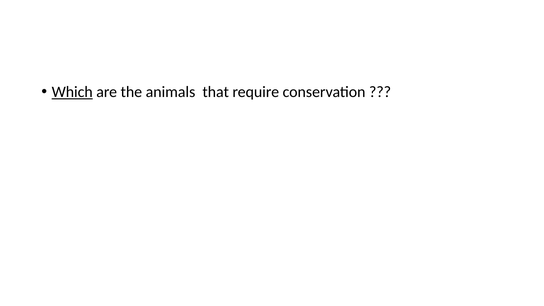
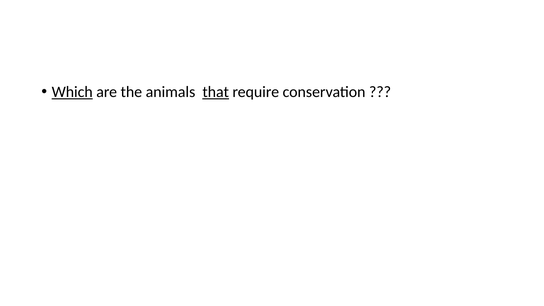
that underline: none -> present
